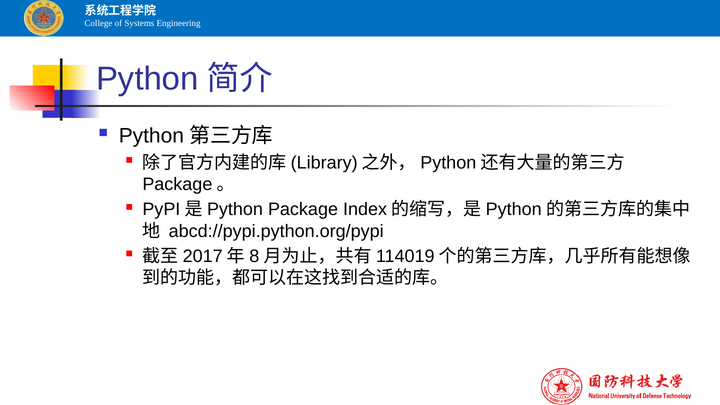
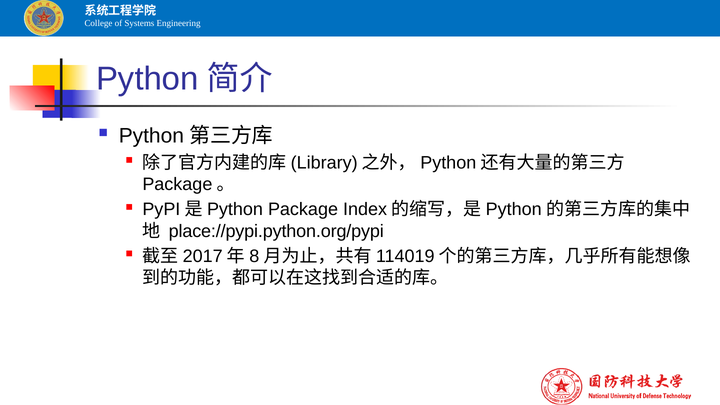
abcd://pypi.python.org/pypi: abcd://pypi.python.org/pypi -> place://pypi.python.org/pypi
